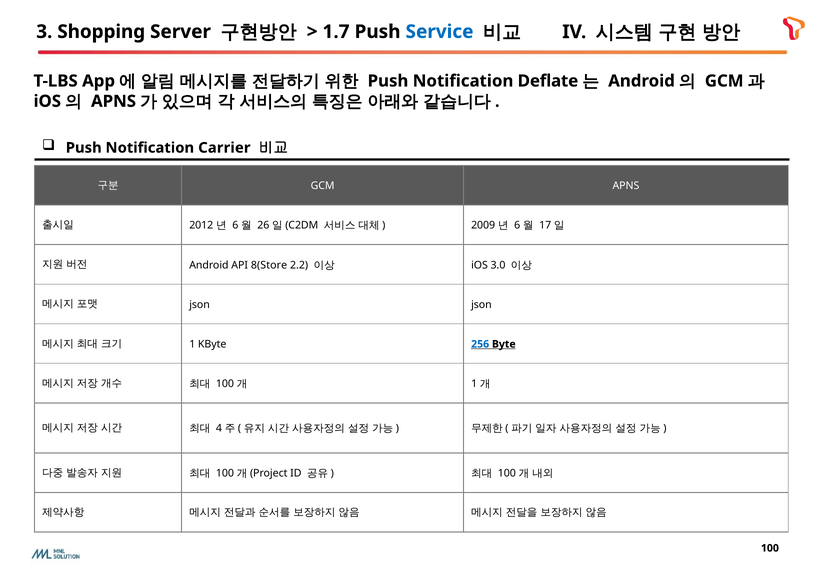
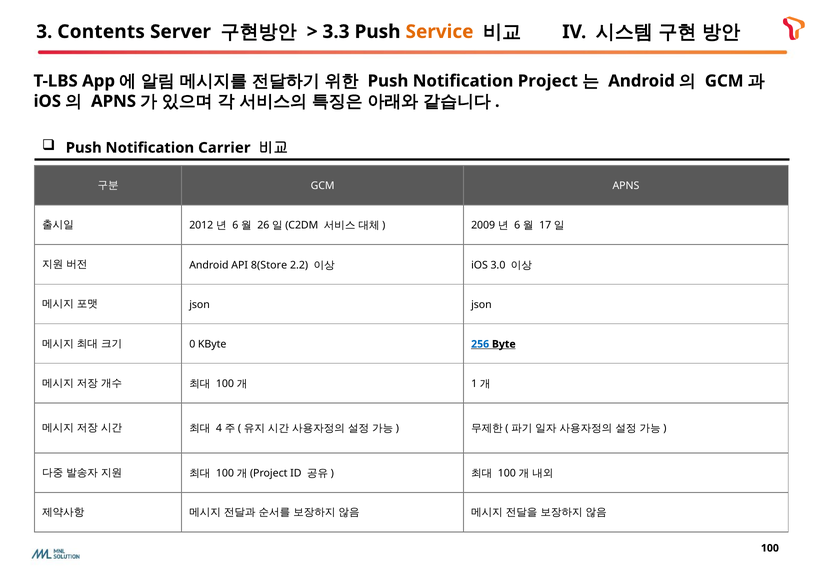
Shopping: Shopping -> Contents
1.7: 1.7 -> 3.3
Service colour: blue -> orange
Deflate: Deflate -> Project
1 at (192, 344): 1 -> 0
